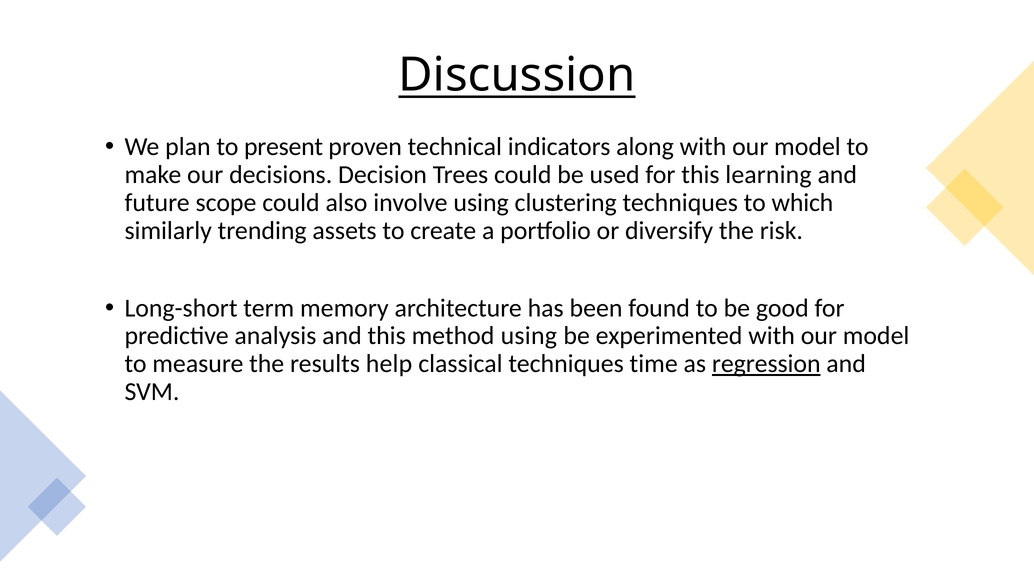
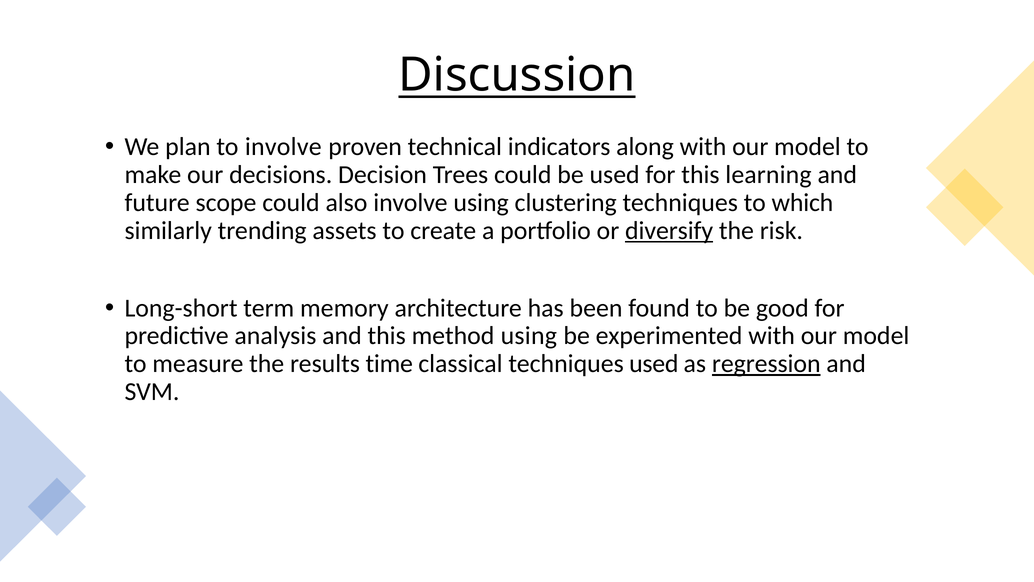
to present: present -> involve
diversify underline: none -> present
help: help -> time
techniques time: time -> used
